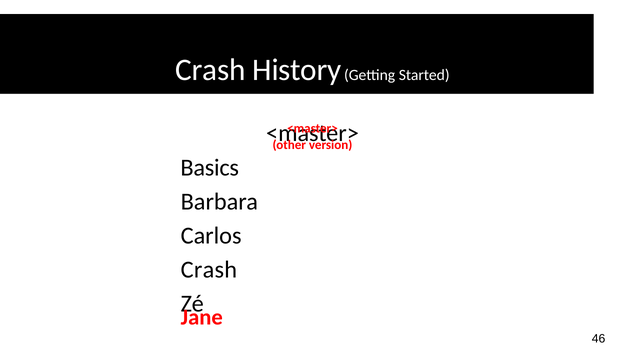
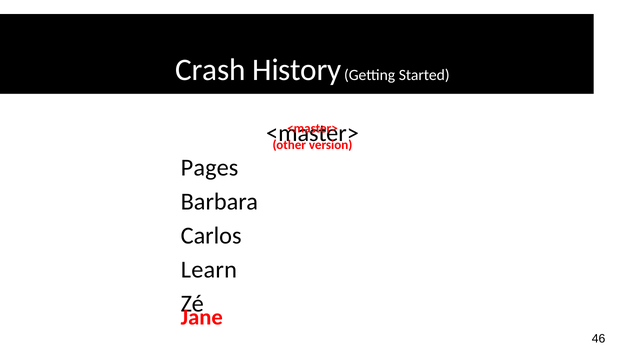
Basics: Basics -> Pages
Crash at (209, 269): Crash -> Learn
